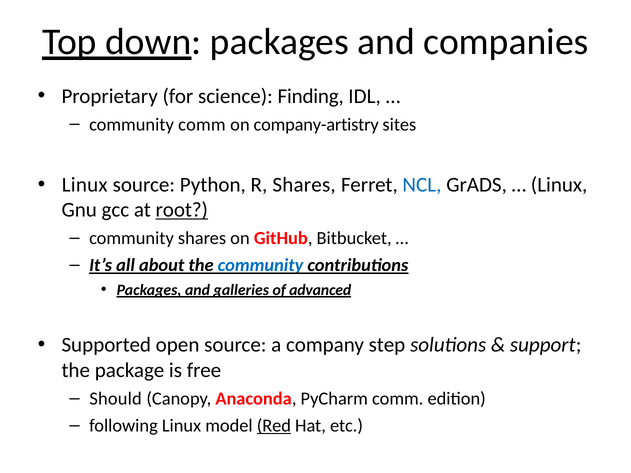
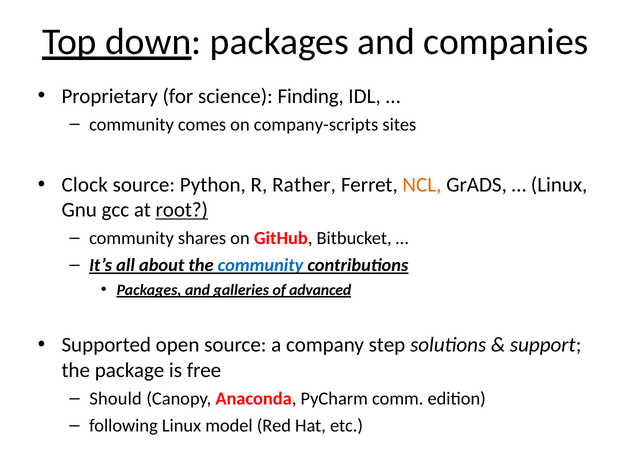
community comm: comm -> comes
company-artistry: company-artistry -> company-scripts
Linux at (85, 185): Linux -> Clock
R Shares: Shares -> Rather
NCL colour: blue -> orange
Red underline: present -> none
